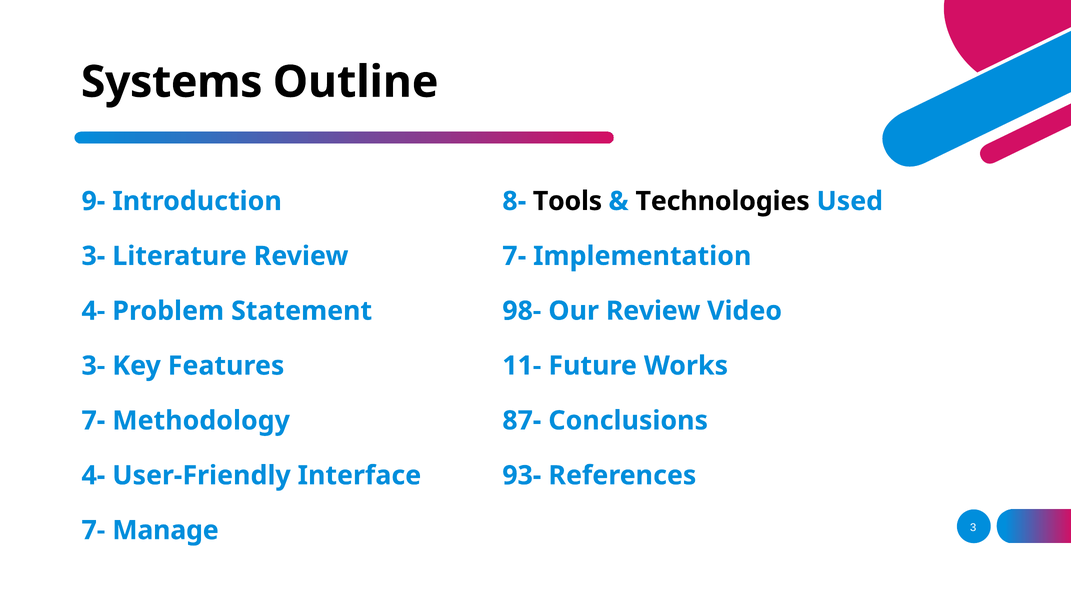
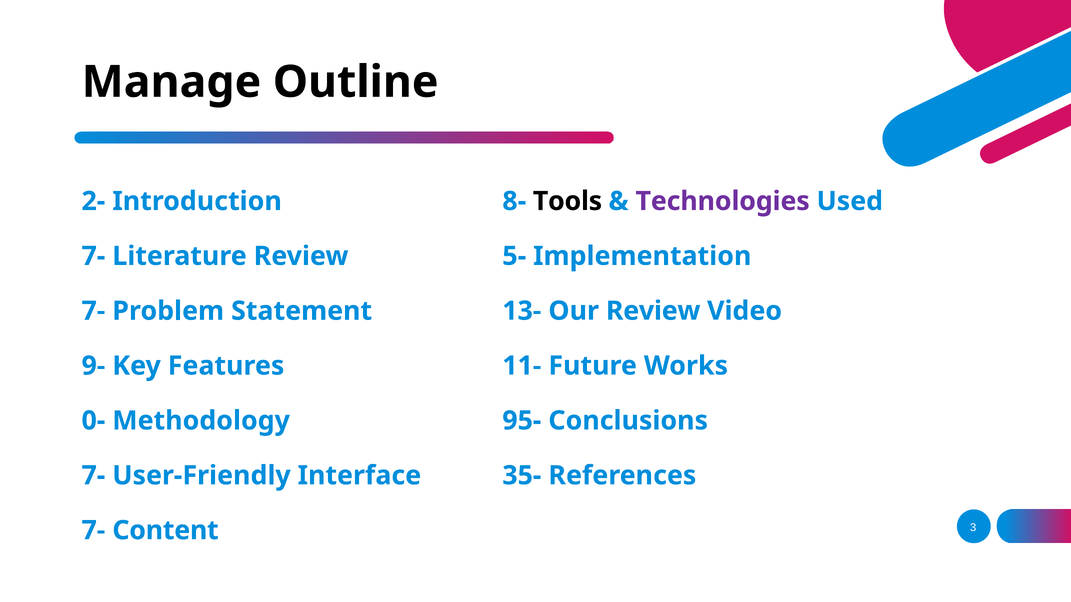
Systems: Systems -> Manage
9-: 9- -> 2-
Technologies colour: black -> purple
3- at (93, 256): 3- -> 7-
7- at (514, 256): 7- -> 5-
4- at (93, 311): 4- -> 7-
98-: 98- -> 13-
3- at (93, 366): 3- -> 9-
7- at (93, 421): 7- -> 0-
87-: 87- -> 95-
93-: 93- -> 35-
4- at (93, 476): 4- -> 7-
Manage: Manage -> Content
